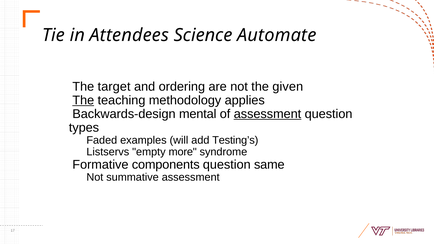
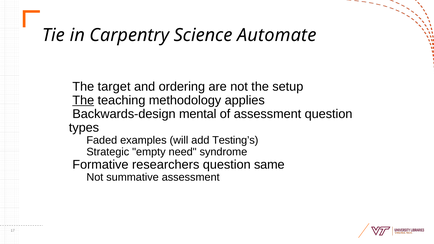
Attendees: Attendees -> Carpentry
given: given -> setup
assessment at (267, 114) underline: present -> none
Listservs: Listservs -> Strategic
more: more -> need
components: components -> researchers
